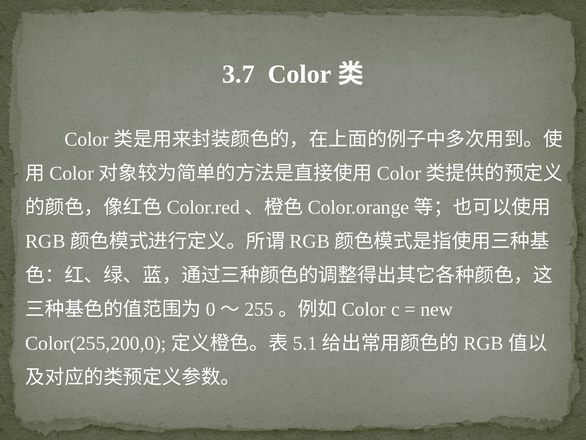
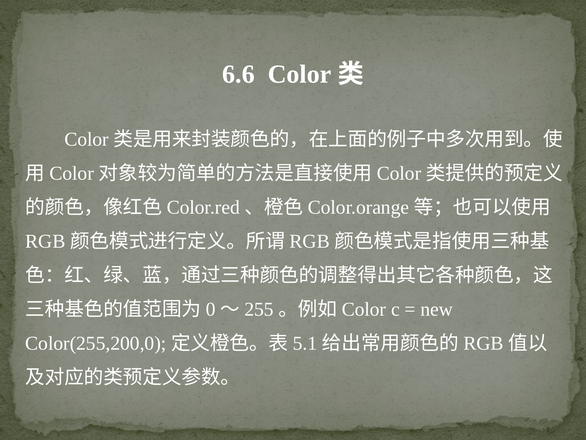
3.7: 3.7 -> 6.6
